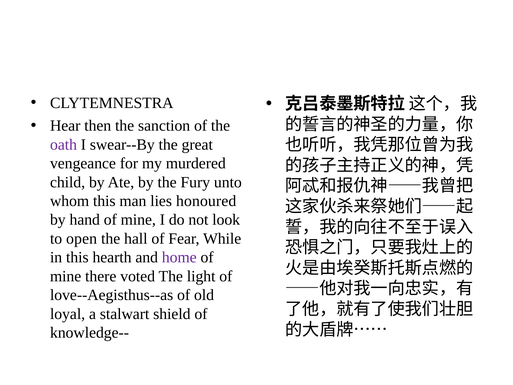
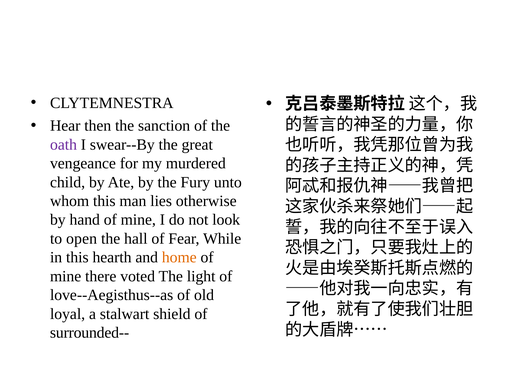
honoured: honoured -> otherwise
home colour: purple -> orange
knowledge--: knowledge-- -> surrounded--
